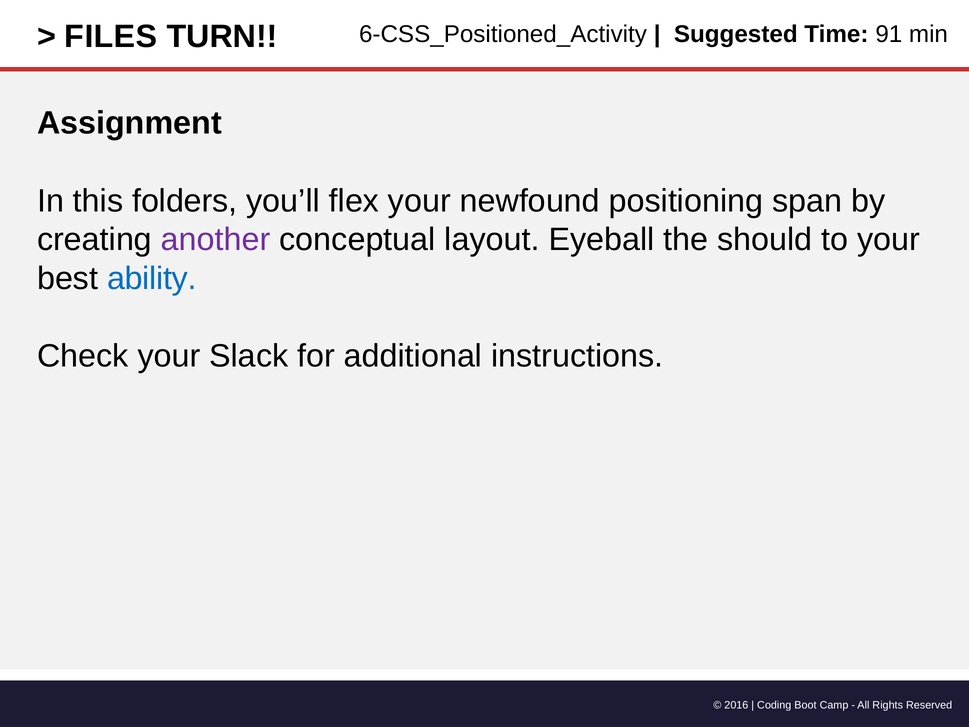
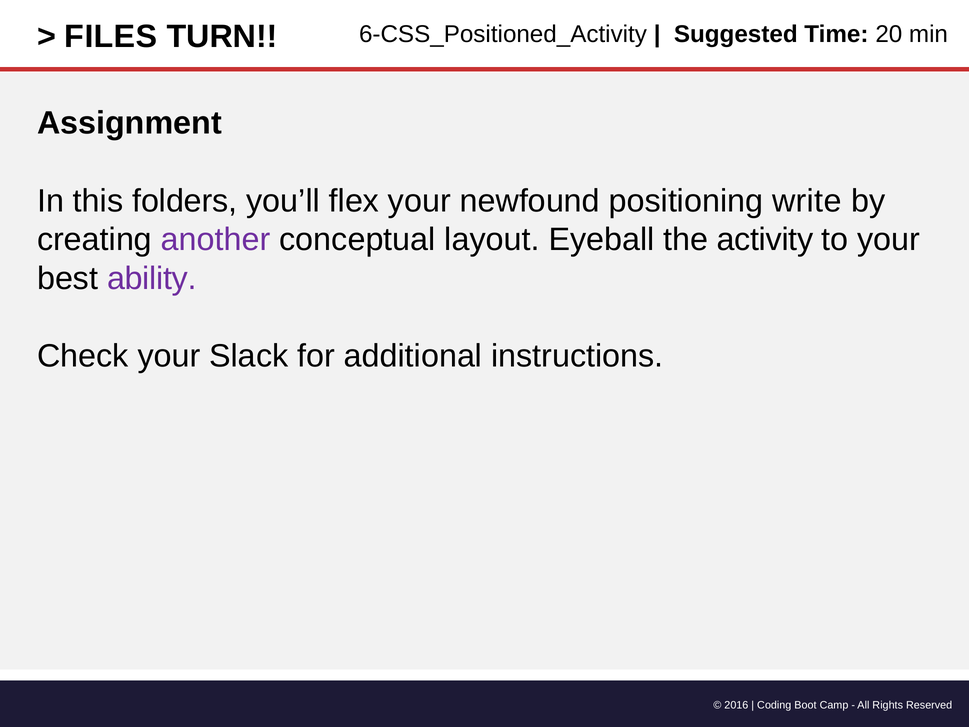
91: 91 -> 20
span: span -> write
should: should -> activity
ability colour: blue -> purple
